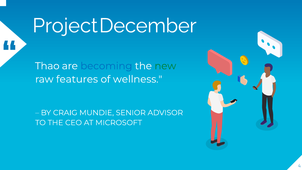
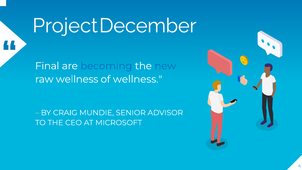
Thao: Thao -> Final
new colour: green -> blue
raw features: features -> wellness
